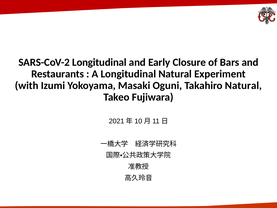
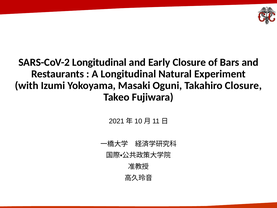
Takahiro Natural: Natural -> Closure
